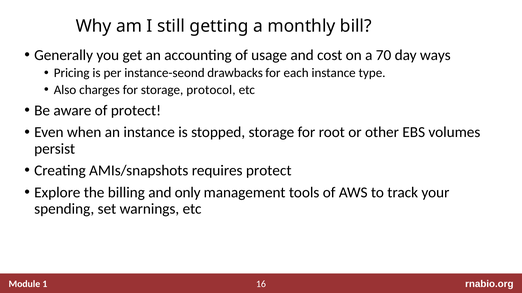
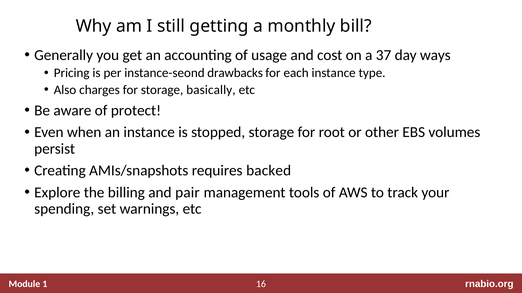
70: 70 -> 37
protocol: protocol -> basically
requires protect: protect -> backed
only: only -> pair
